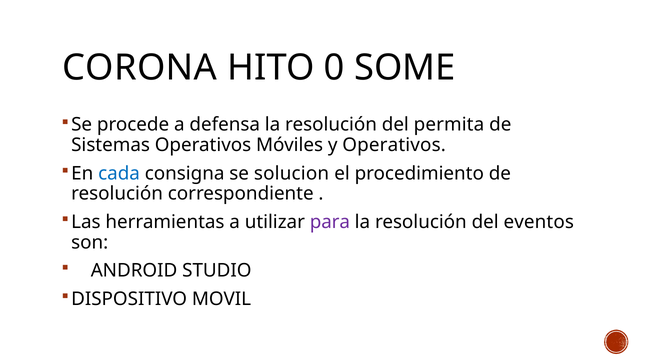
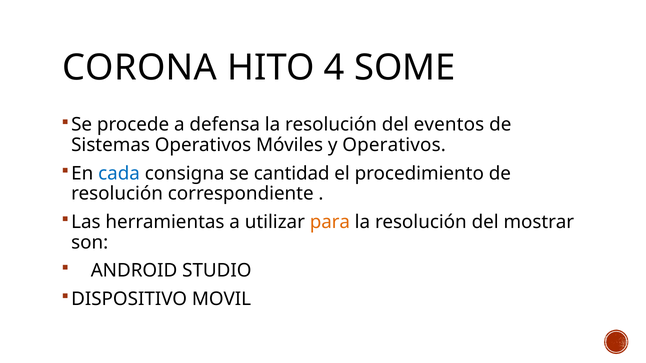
0: 0 -> 4
permita: permita -> eventos
solucion: solucion -> cantidad
para colour: purple -> orange
eventos: eventos -> mostrar
